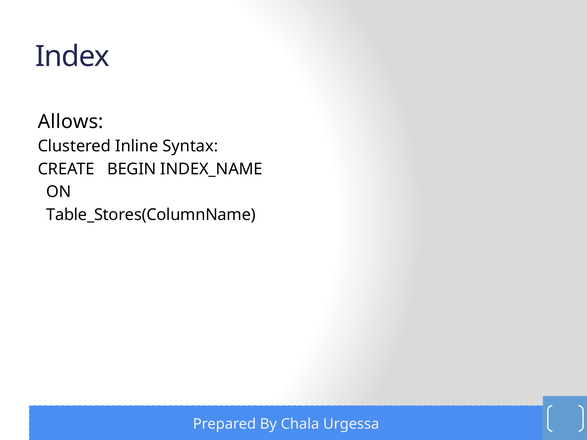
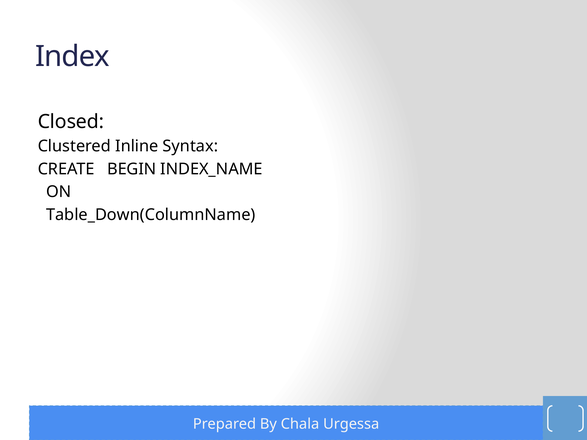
Allows: Allows -> Closed
Table_Stores(ColumnName: Table_Stores(ColumnName -> Table_Down(ColumnName
